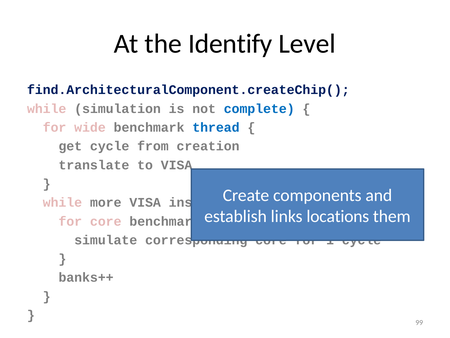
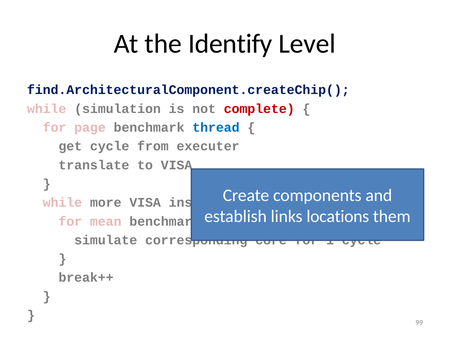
complete colour: blue -> red
wide: wide -> page
creation: creation -> executer
for core: core -> mean
banks++: banks++ -> break++
